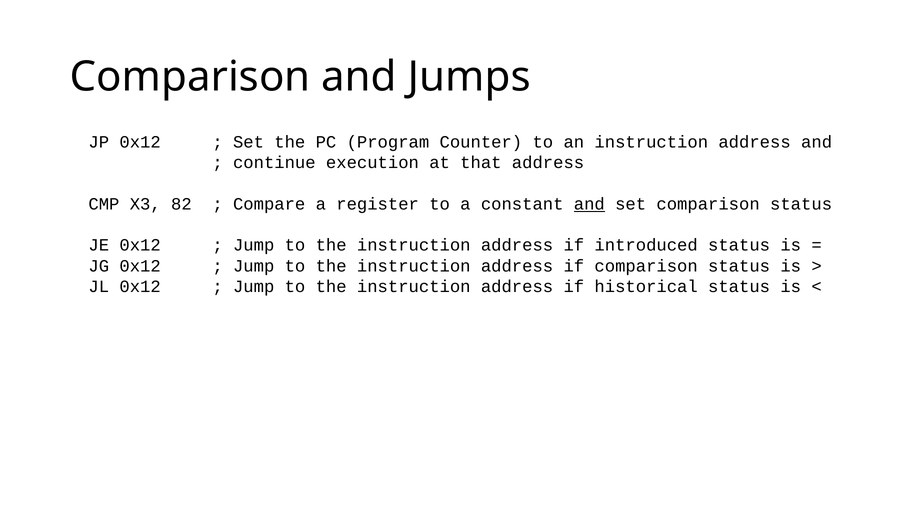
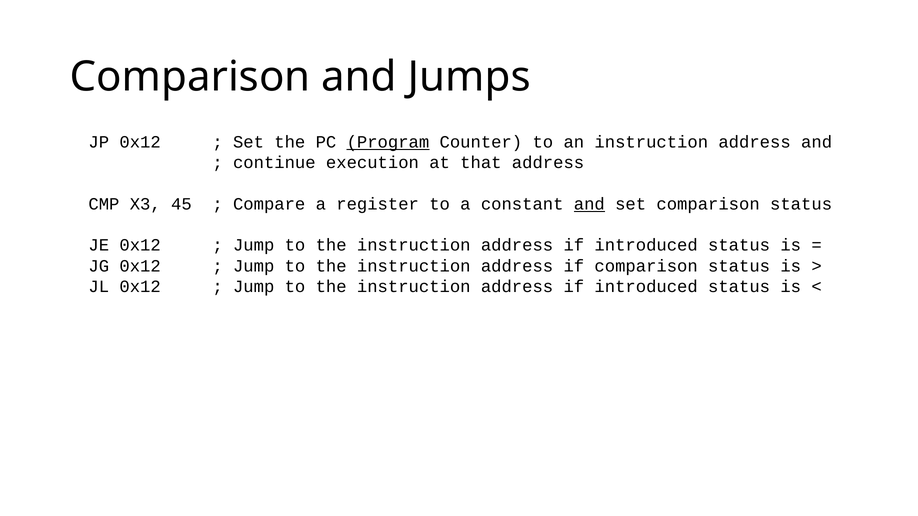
Program underline: none -> present
82: 82 -> 45
historical at (646, 287): historical -> introduced
